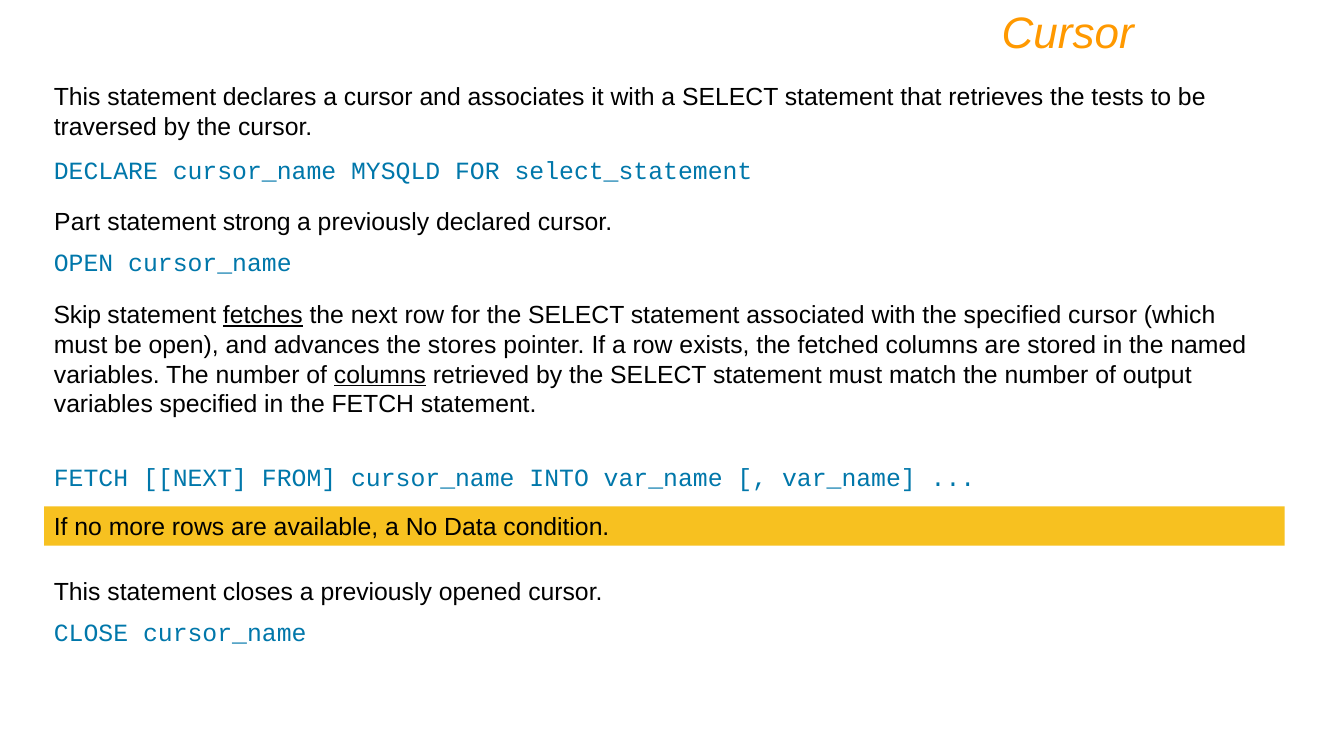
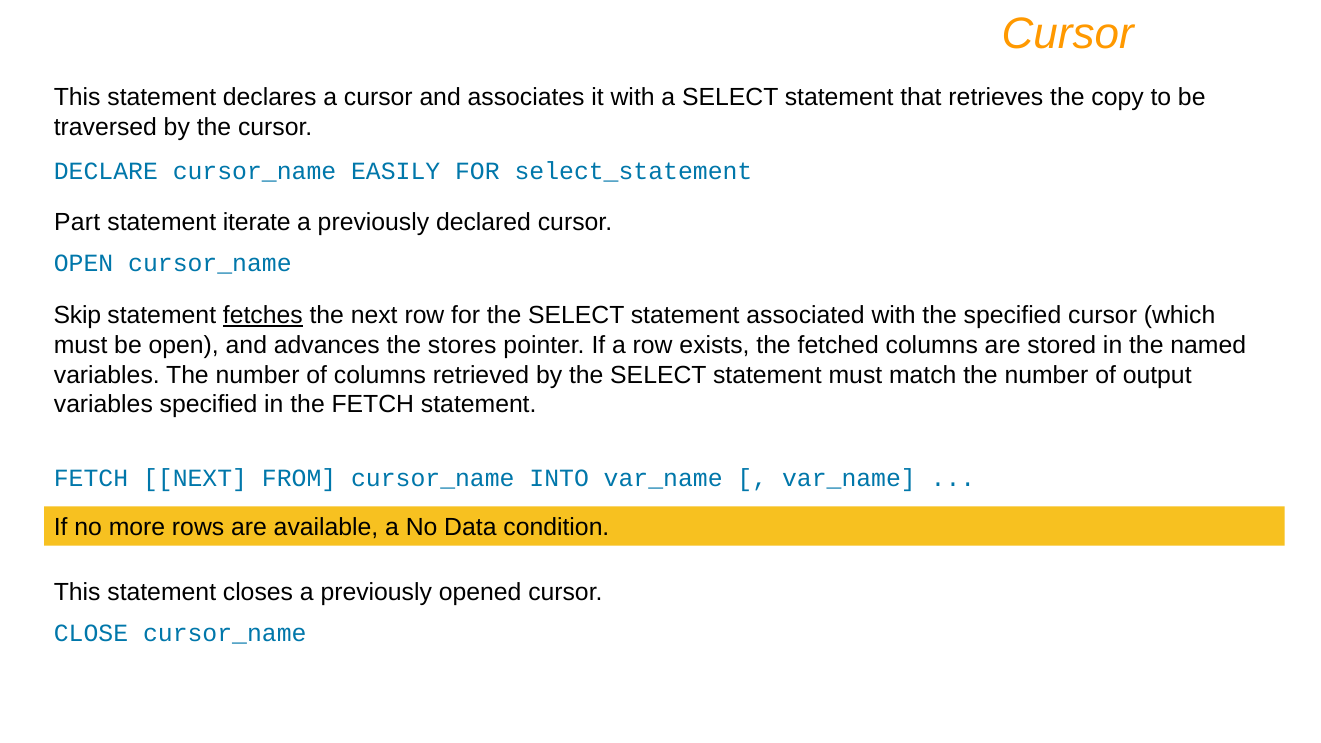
tests: tests -> copy
MYSQLD: MYSQLD -> EASILY
strong: strong -> iterate
columns at (380, 375) underline: present -> none
